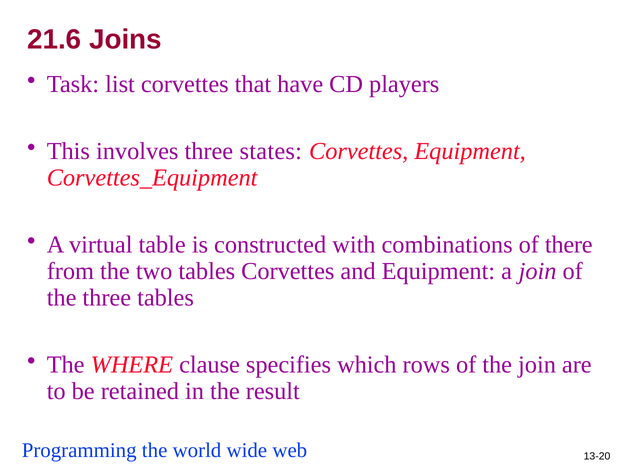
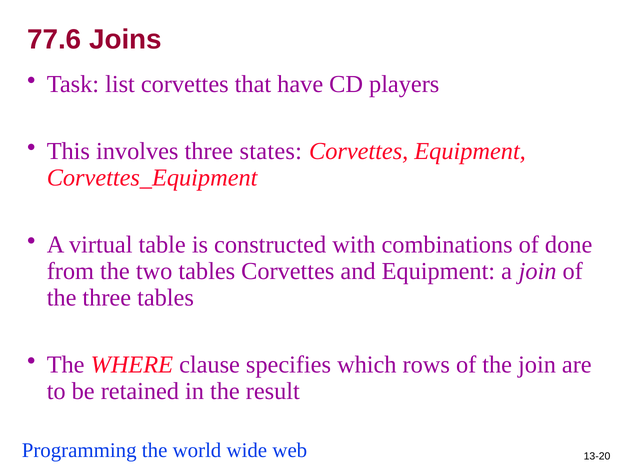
21.6: 21.6 -> 77.6
there: there -> done
